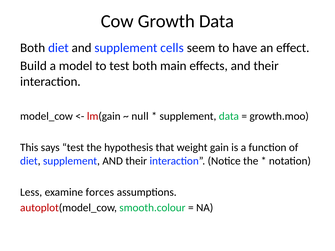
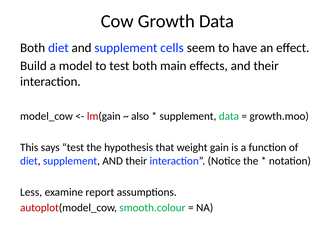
null: null -> also
forces: forces -> report
